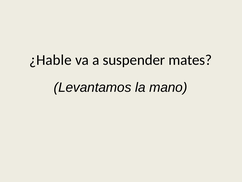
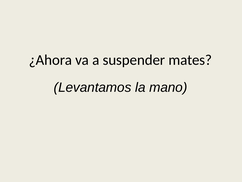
¿Hable: ¿Hable -> ¿Ahora
